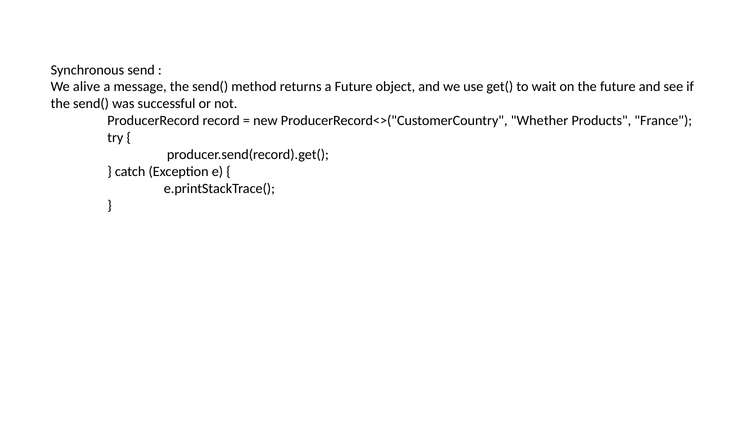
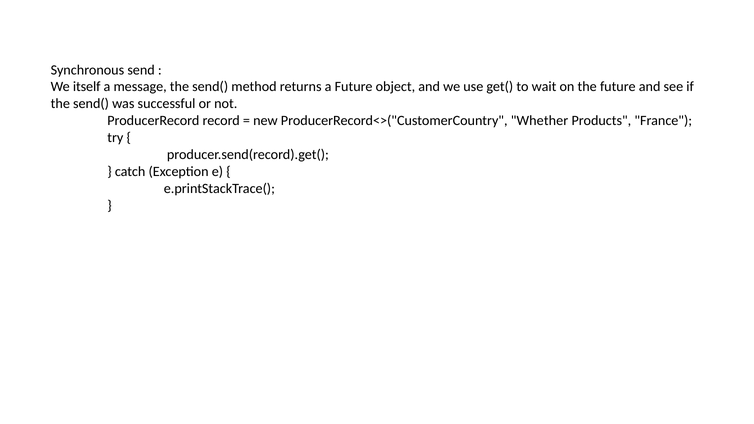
alive: alive -> itself
